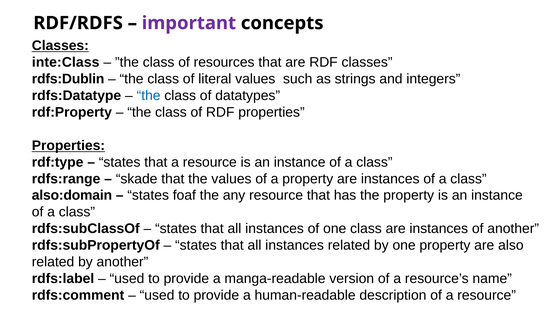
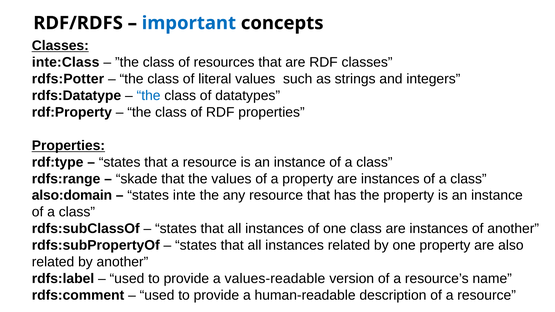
important colour: purple -> blue
rdfs:Dublin: rdfs:Dublin -> rdfs:Potter
foaf: foaf -> inte
manga-readable: manga-readable -> values-readable
